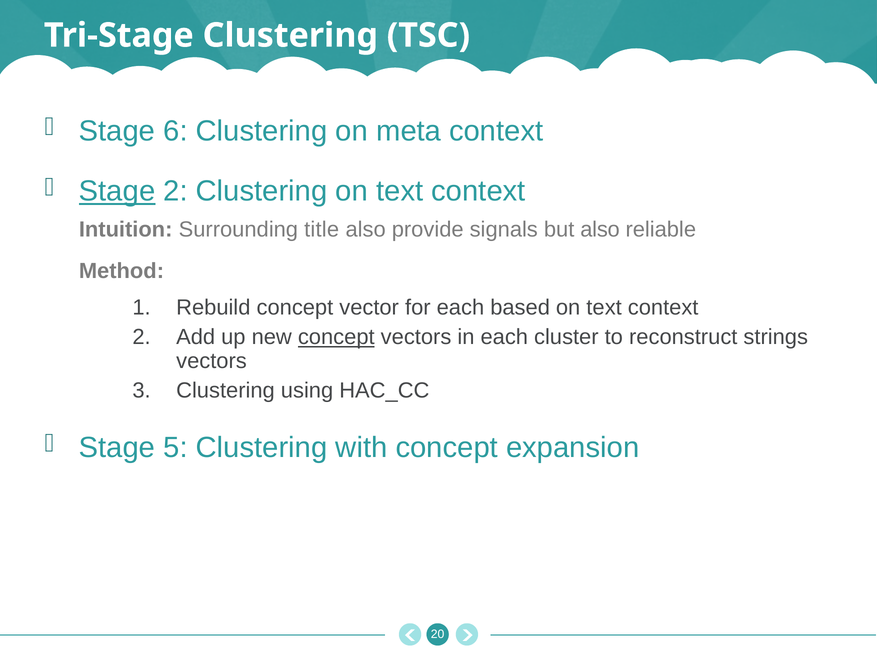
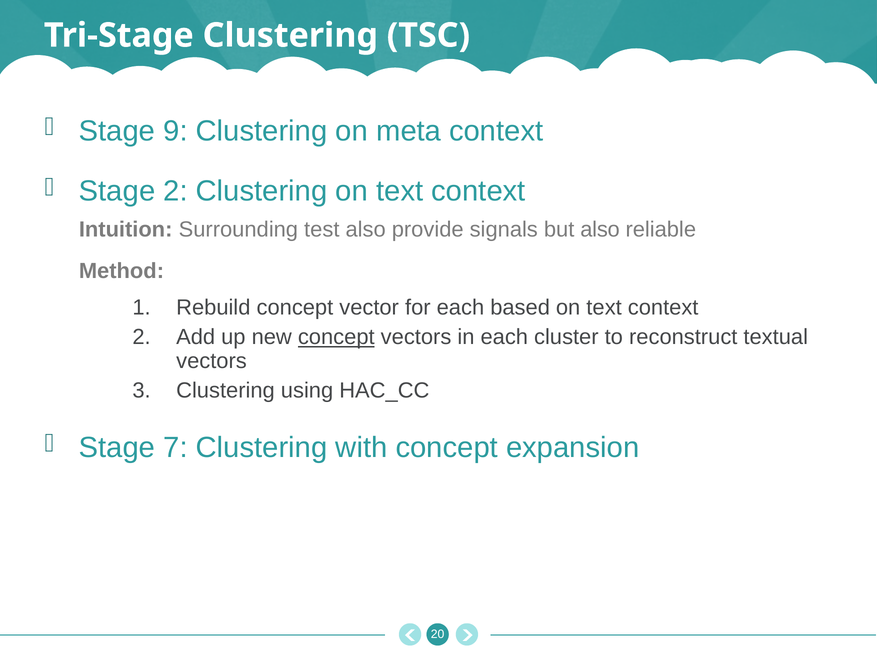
6: 6 -> 9
Stage at (117, 192) underline: present -> none
title: title -> test
strings: strings -> textual
5: 5 -> 7
